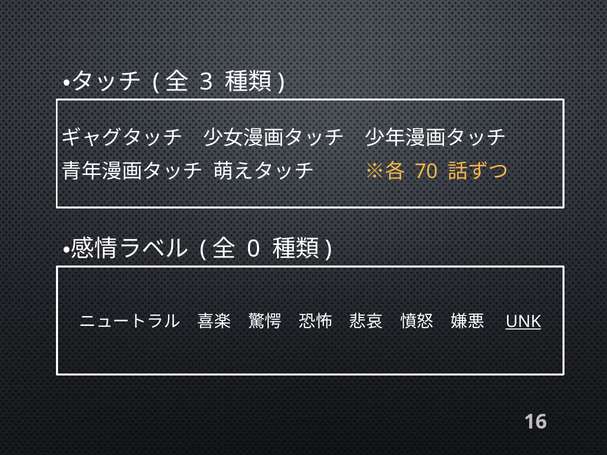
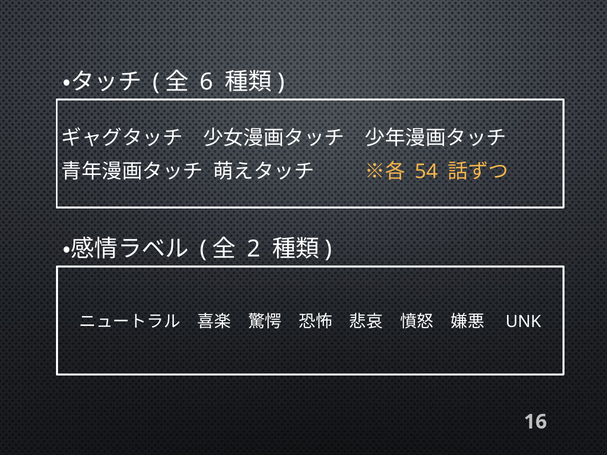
3: 3 -> 6
70: 70 -> 54
0: 0 -> 2
UNK underline: present -> none
